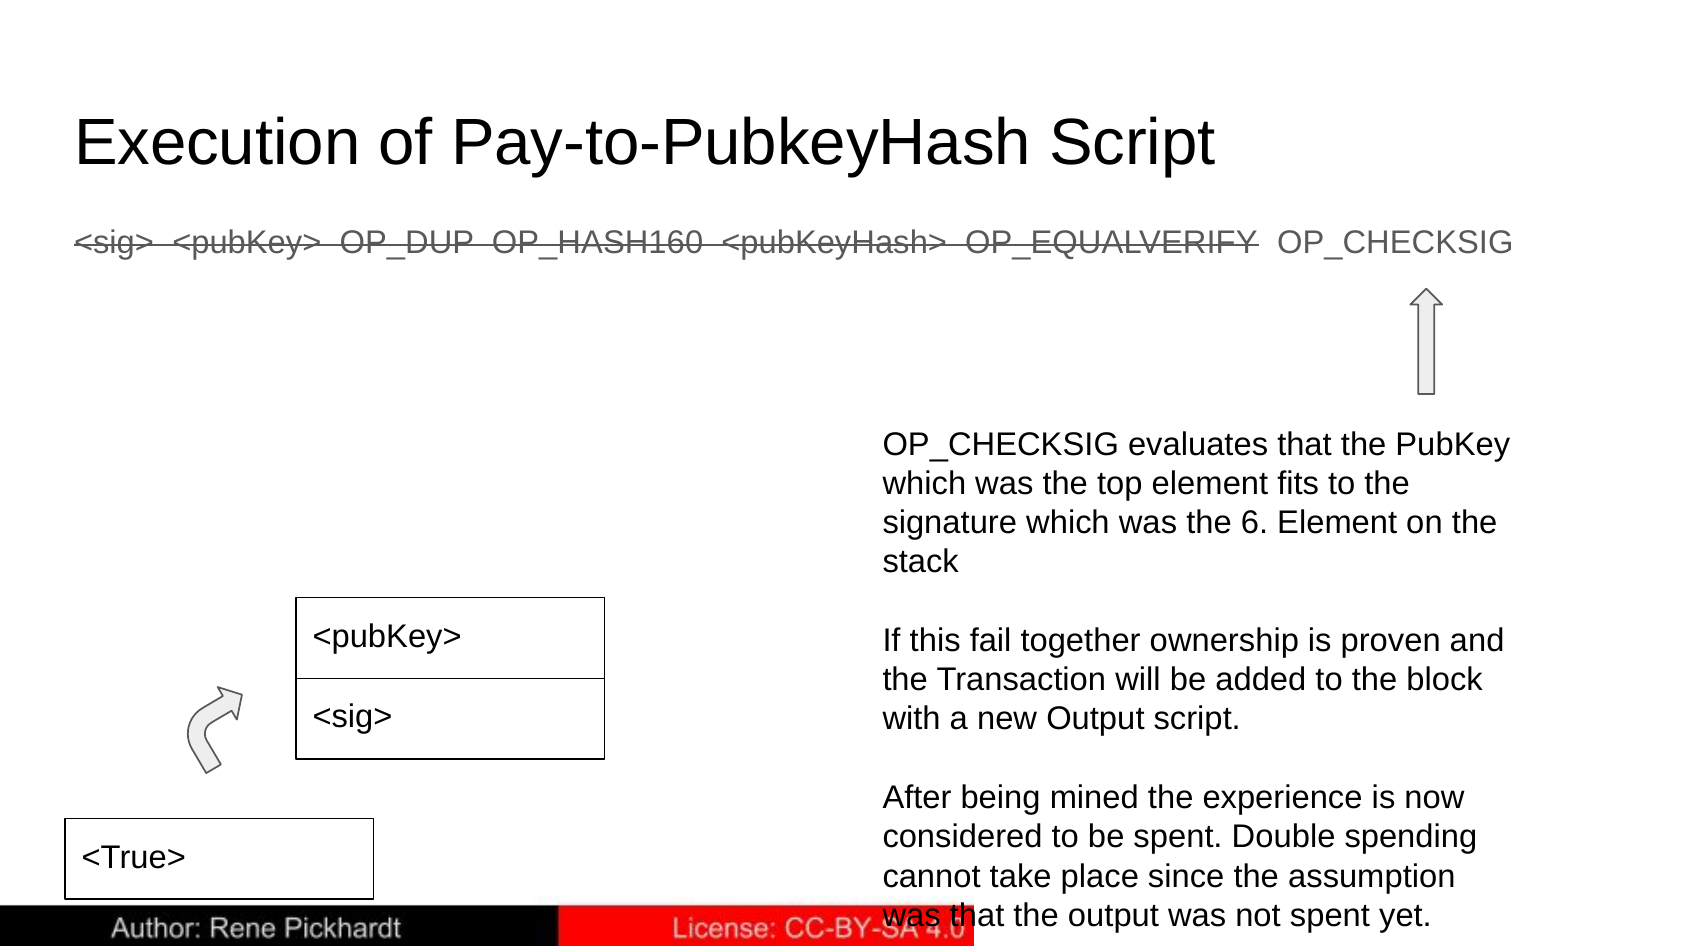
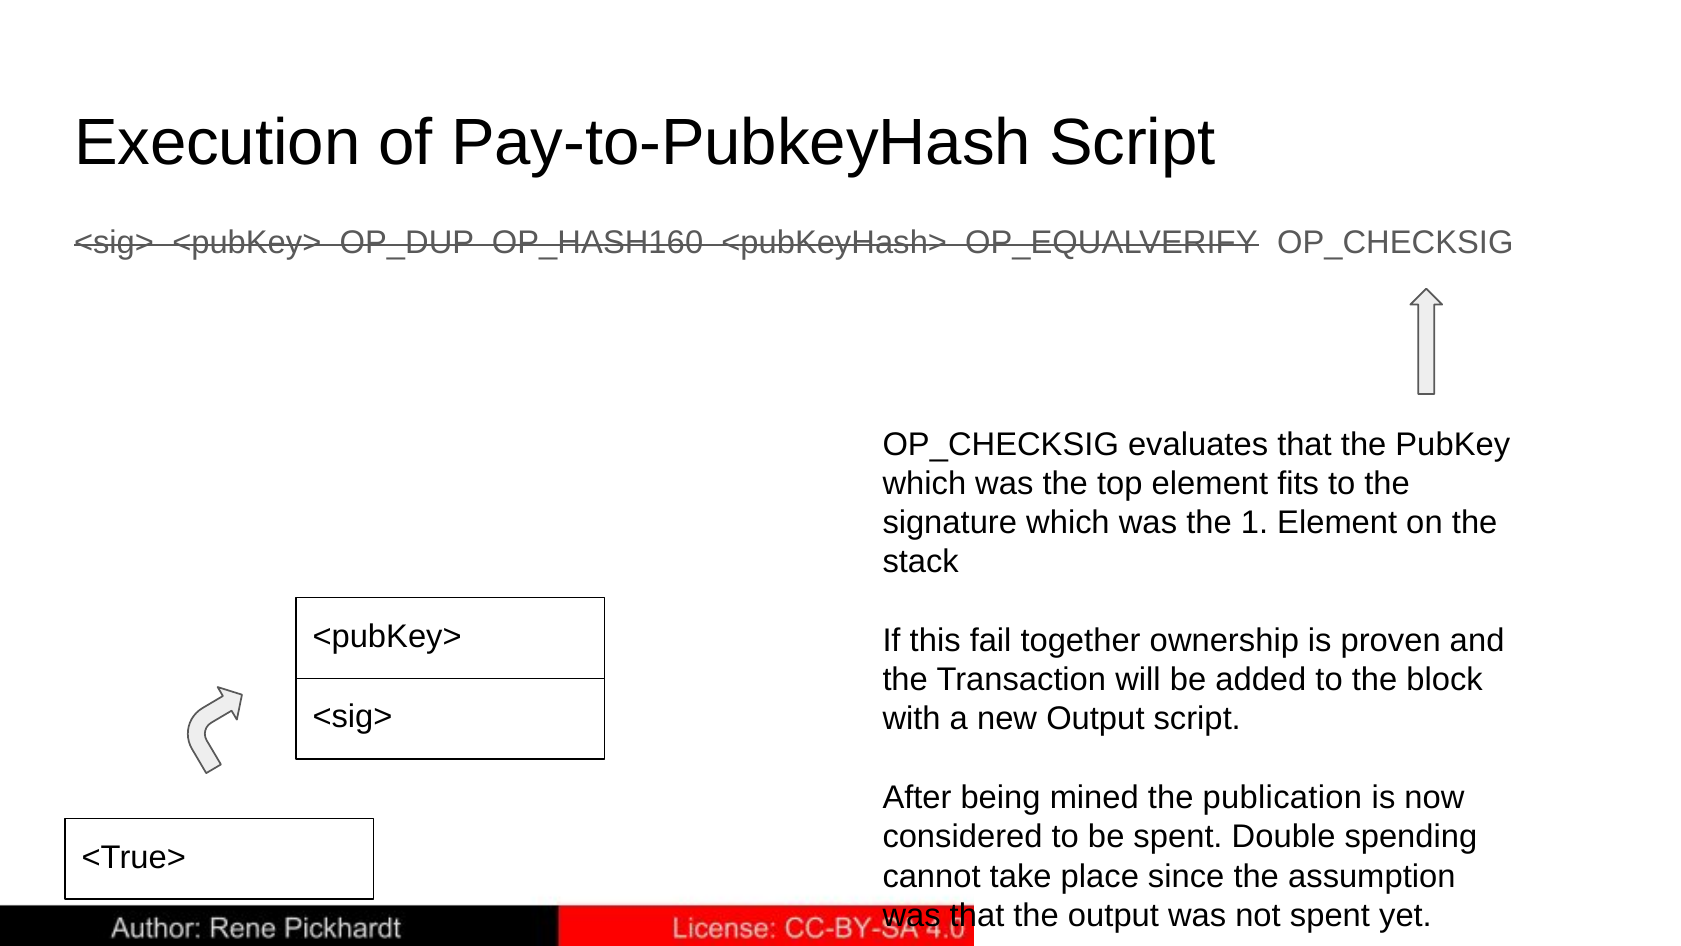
6: 6 -> 1
experience: experience -> publication
